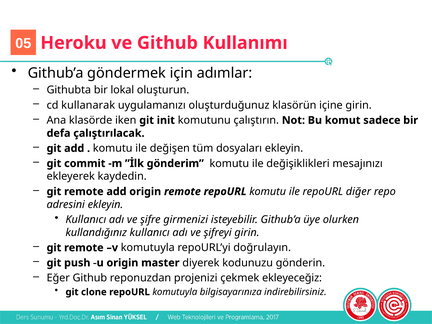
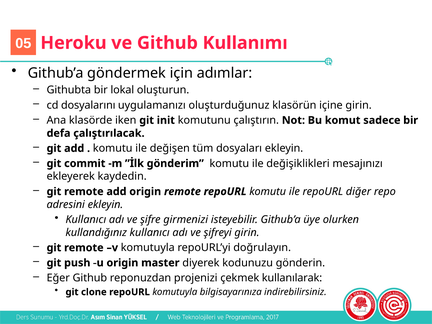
kullanarak: kullanarak -> dosyalarını
ekleyeceğiz: ekleyeceğiz -> kullanılarak
